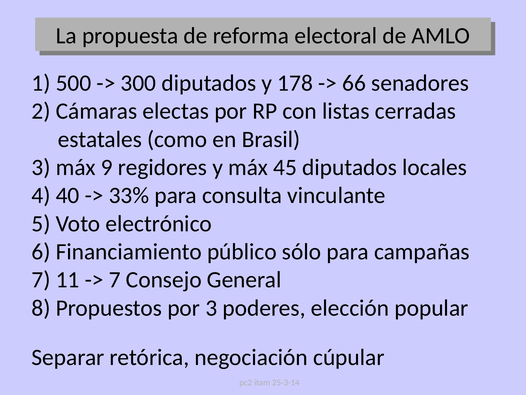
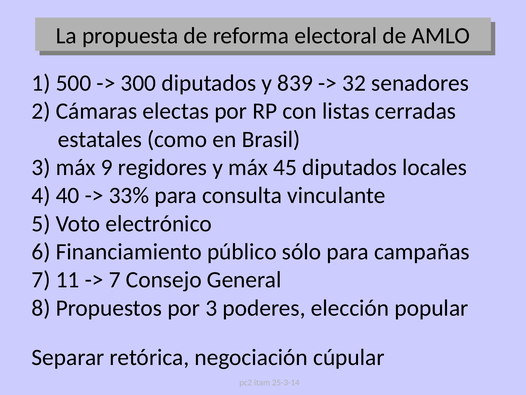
178: 178 -> 839
66: 66 -> 32
